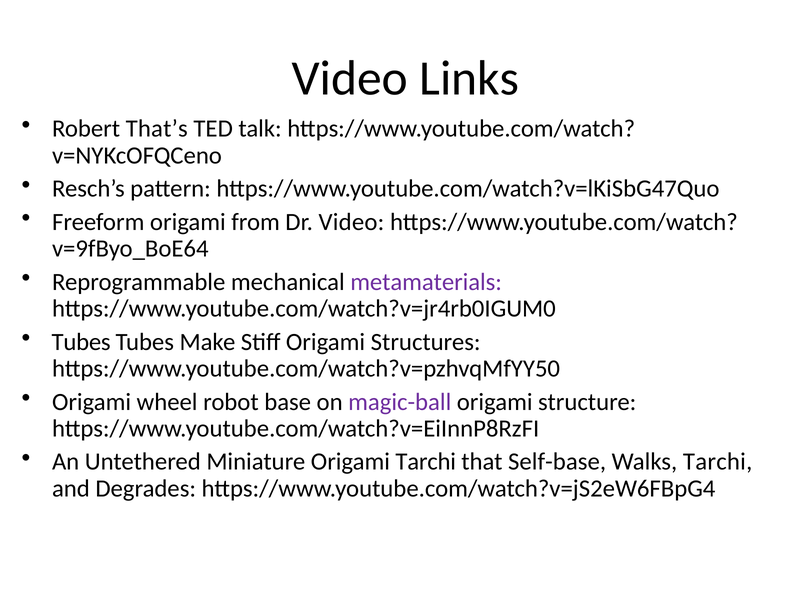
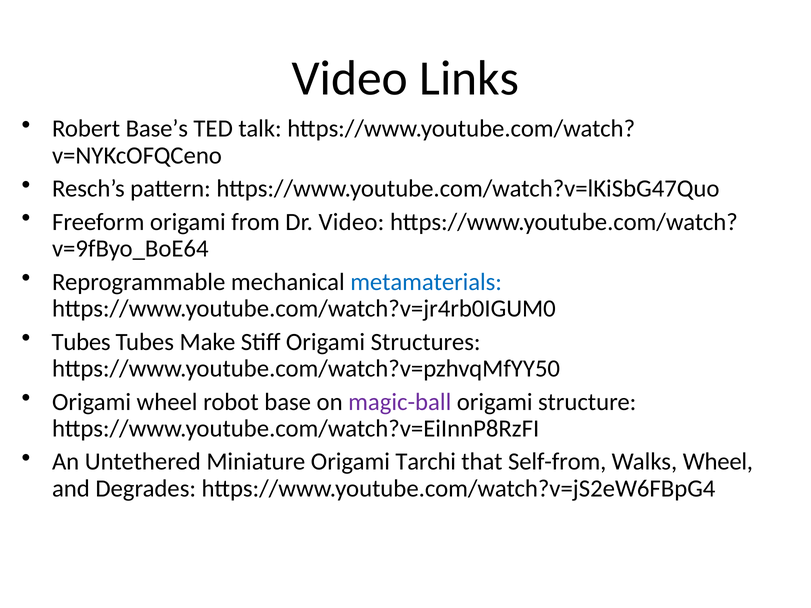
That’s: That’s -> Base’s
metamaterials colour: purple -> blue
Self-base: Self-base -> Self-from
Walks Tarchi: Tarchi -> Wheel
